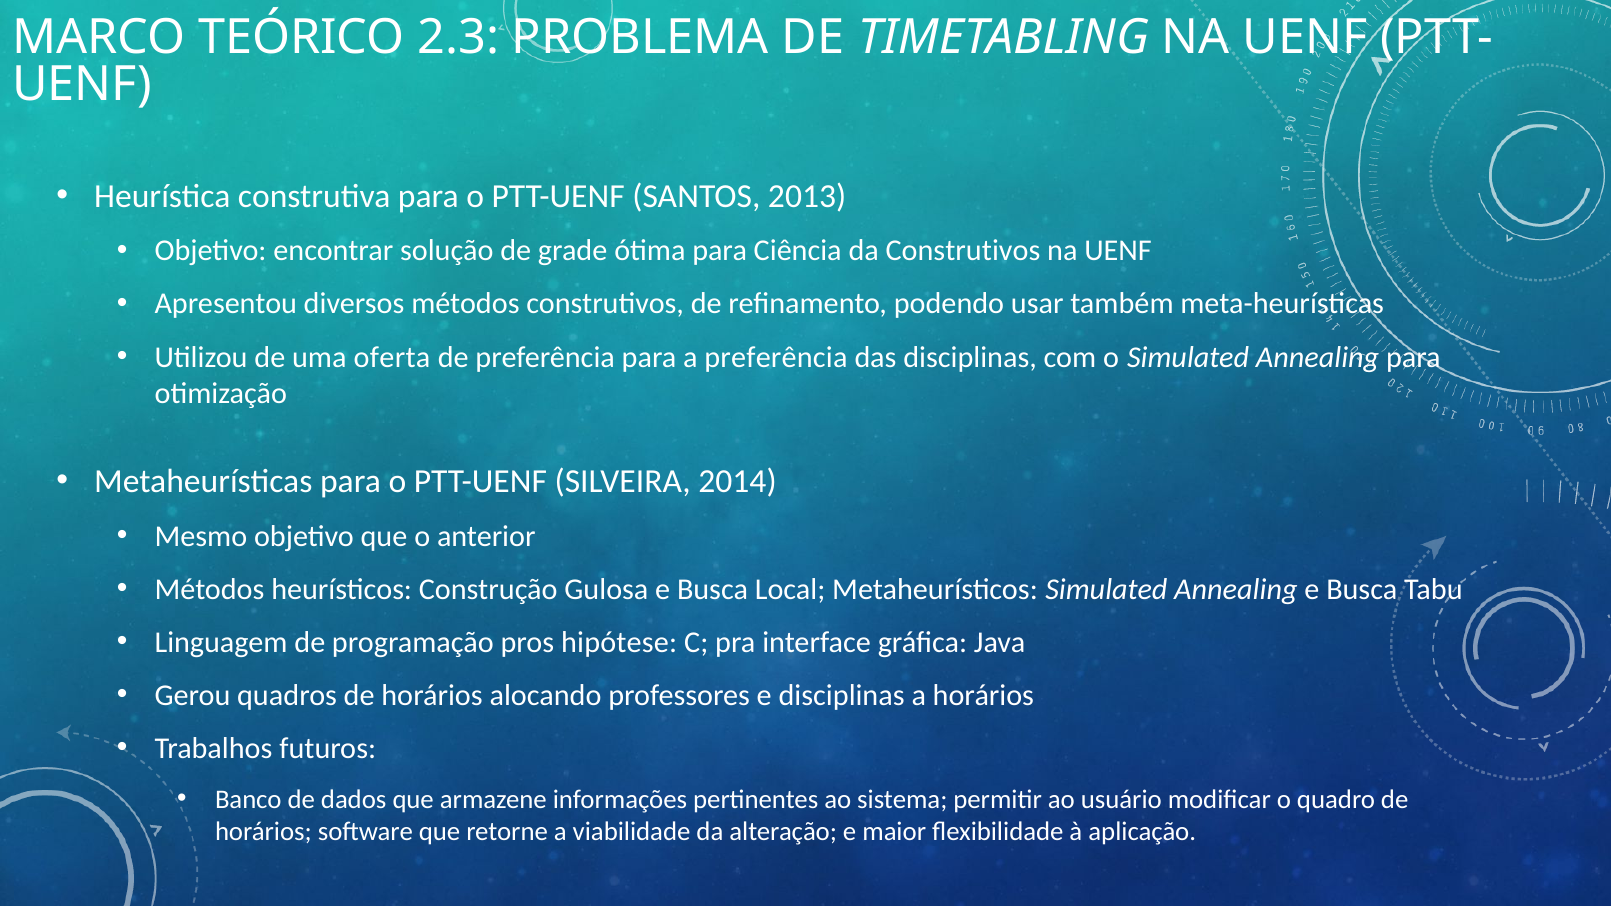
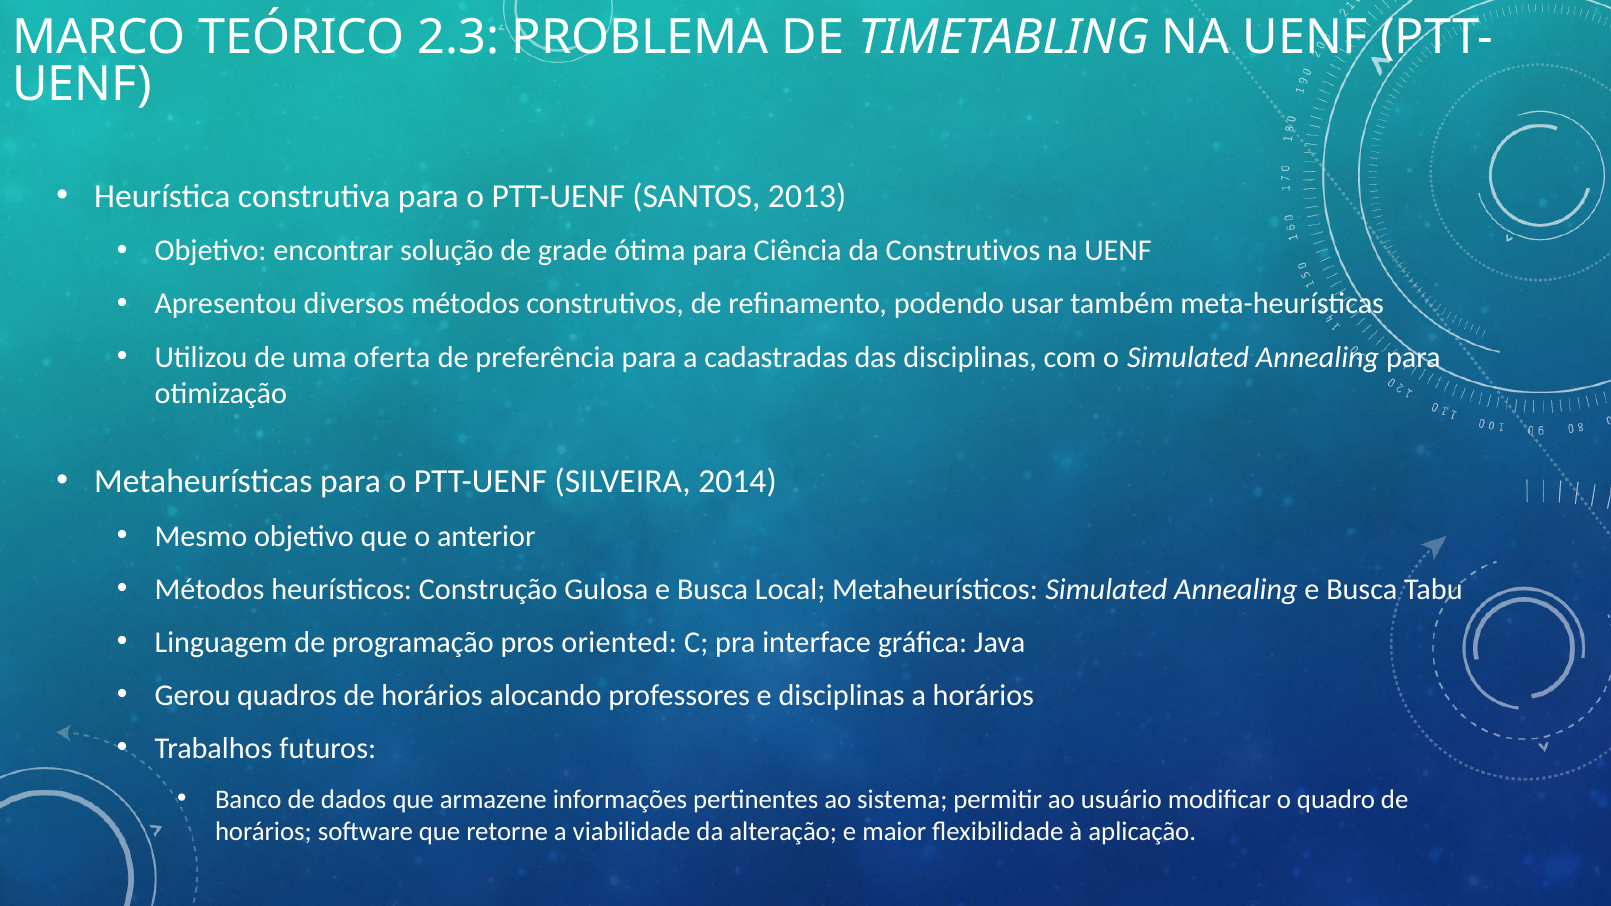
a preferência: preferência -> cadastradas
hipótese: hipótese -> oriented
